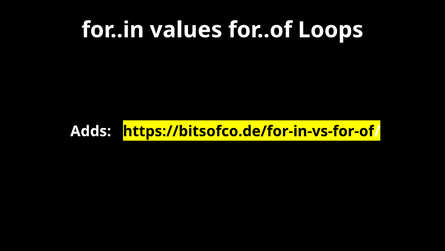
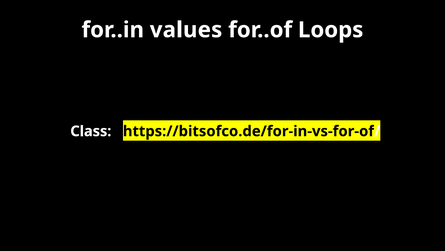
Adds: Adds -> Class
